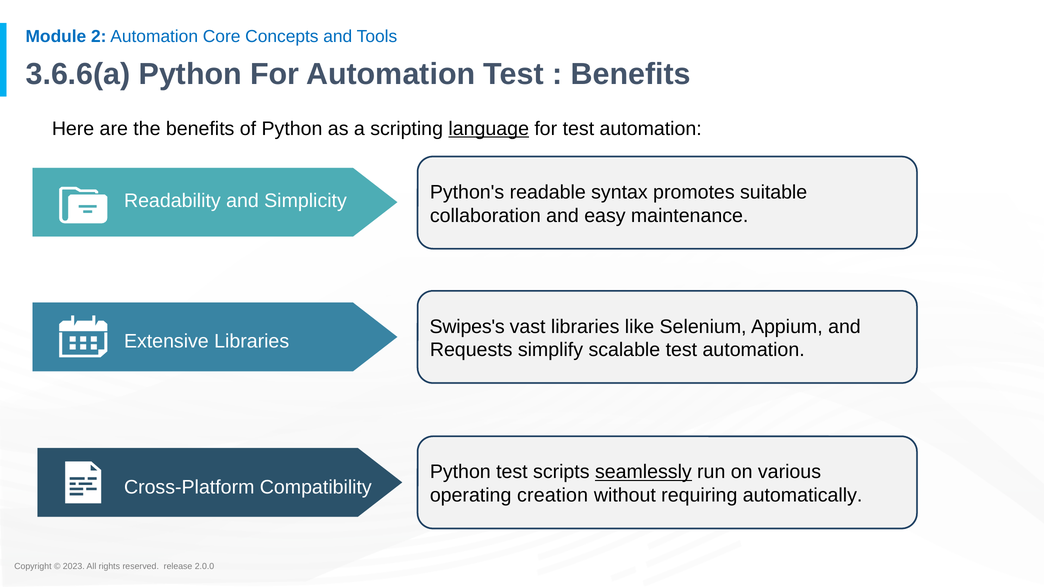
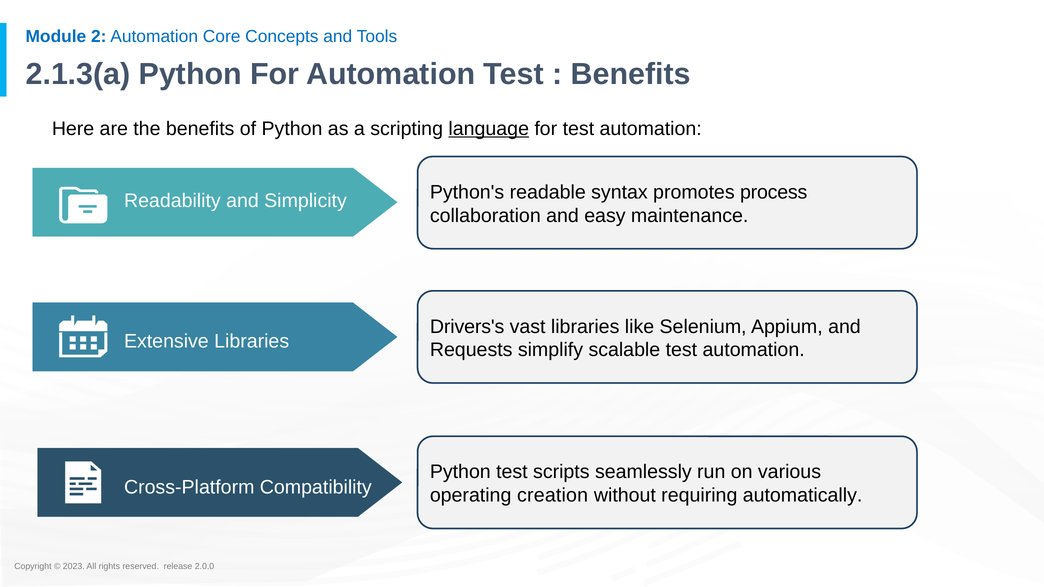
3.6.6(a: 3.6.6(a -> 2.1.3(a
suitable: suitable -> process
Swipes's: Swipes's -> Drivers's
seamlessly underline: present -> none
